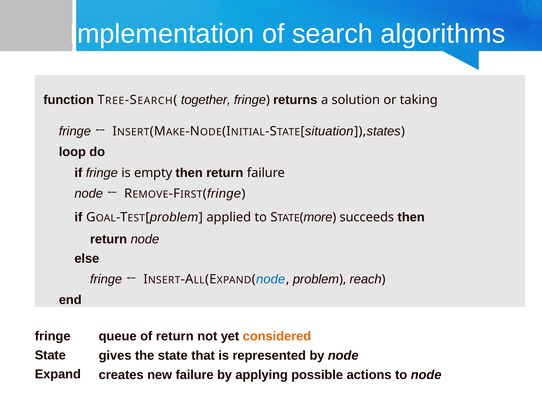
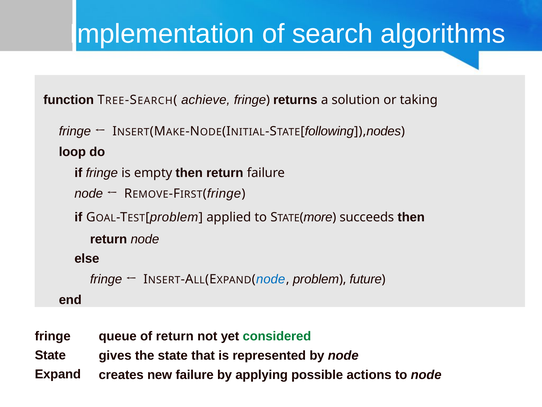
together: together -> achieve
situation: situation -> following
states: states -> nodes
reach: reach -> future
considered colour: orange -> green
